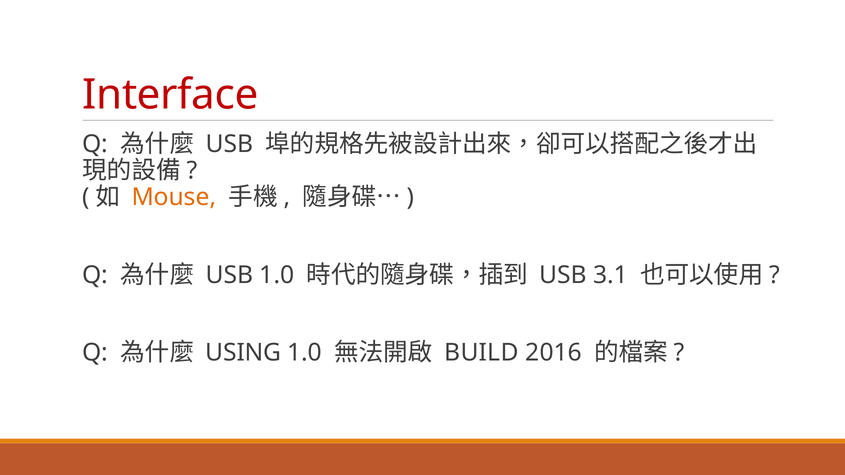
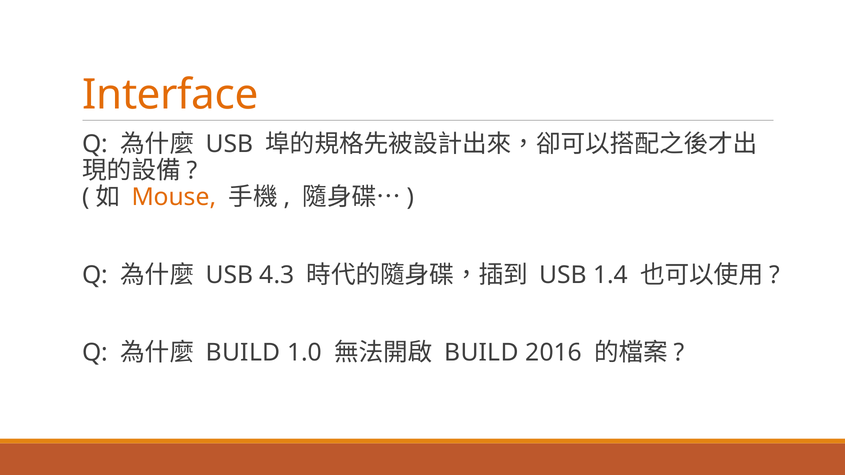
Interface colour: red -> orange
USB 1.0: 1.0 -> 4.3
3.1: 3.1 -> 1.4
USING at (243, 353): USING -> BUILD
